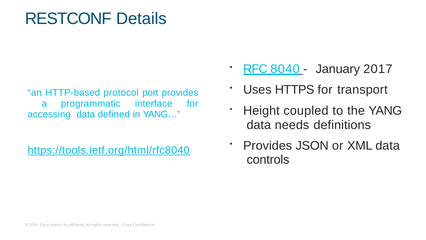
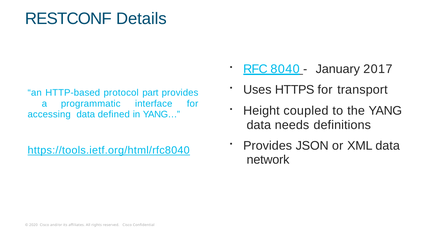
port: port -> part
controls: controls -> network
